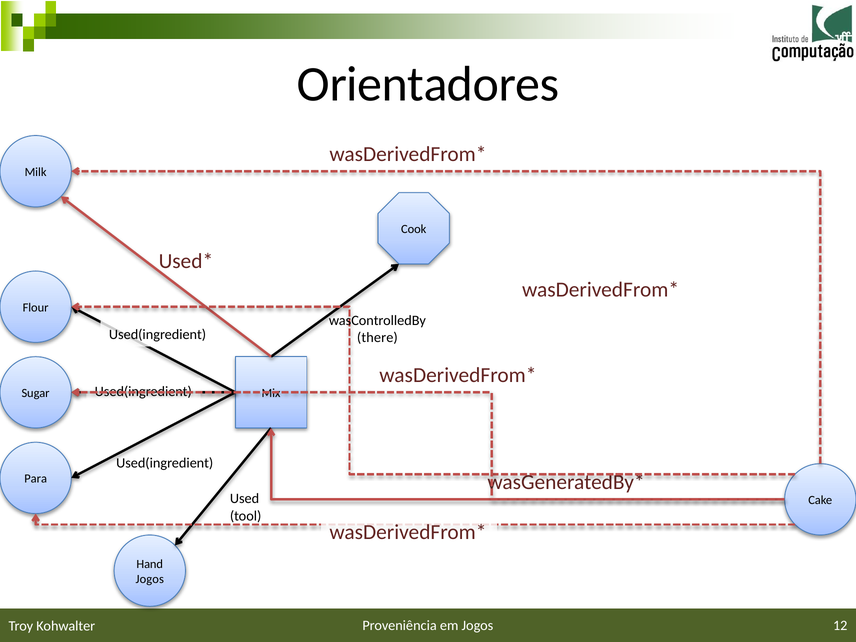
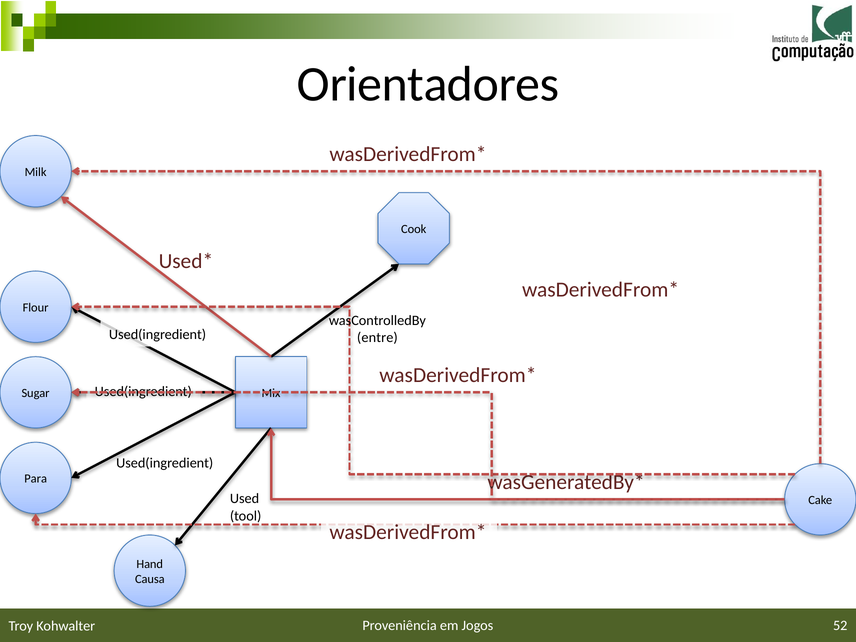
there: there -> entre
Jogos at (150, 579): Jogos -> Causa
12: 12 -> 52
